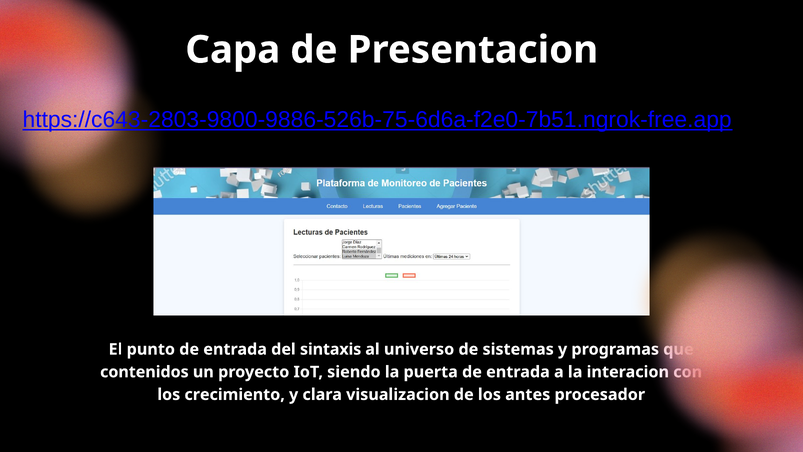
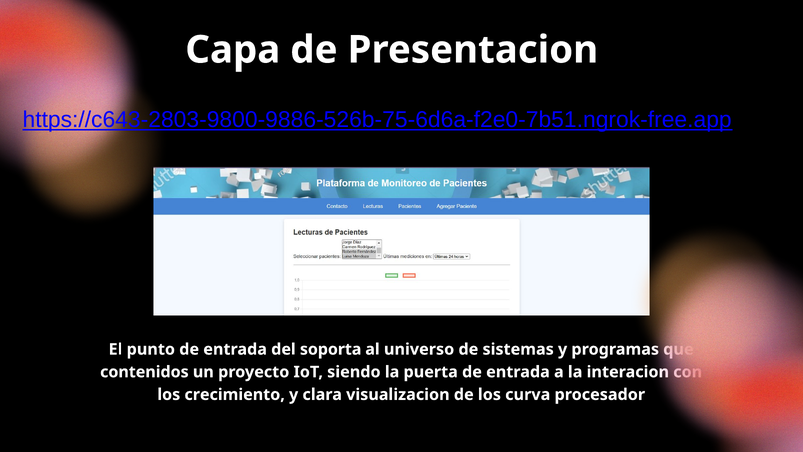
sintaxis: sintaxis -> soporta
antes: antes -> curva
